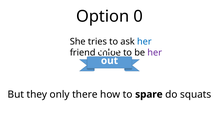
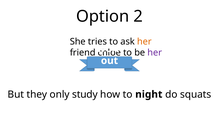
0: 0 -> 2
her at (144, 42) colour: blue -> orange
there: there -> study
spare: spare -> night
